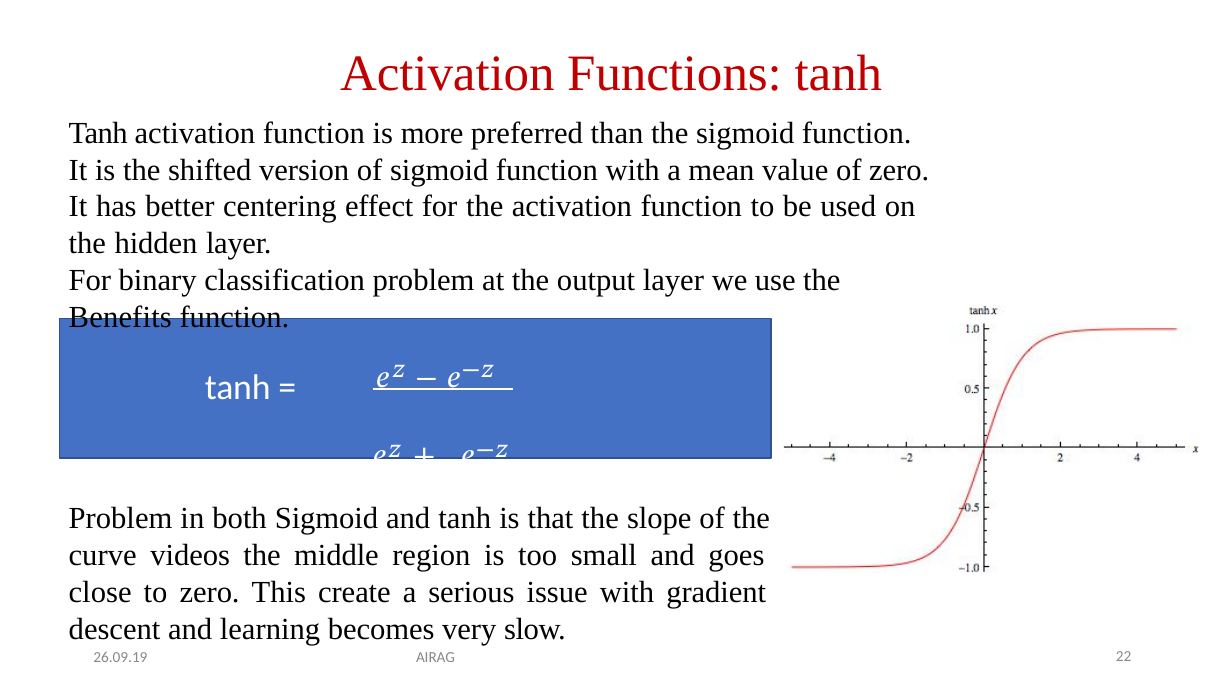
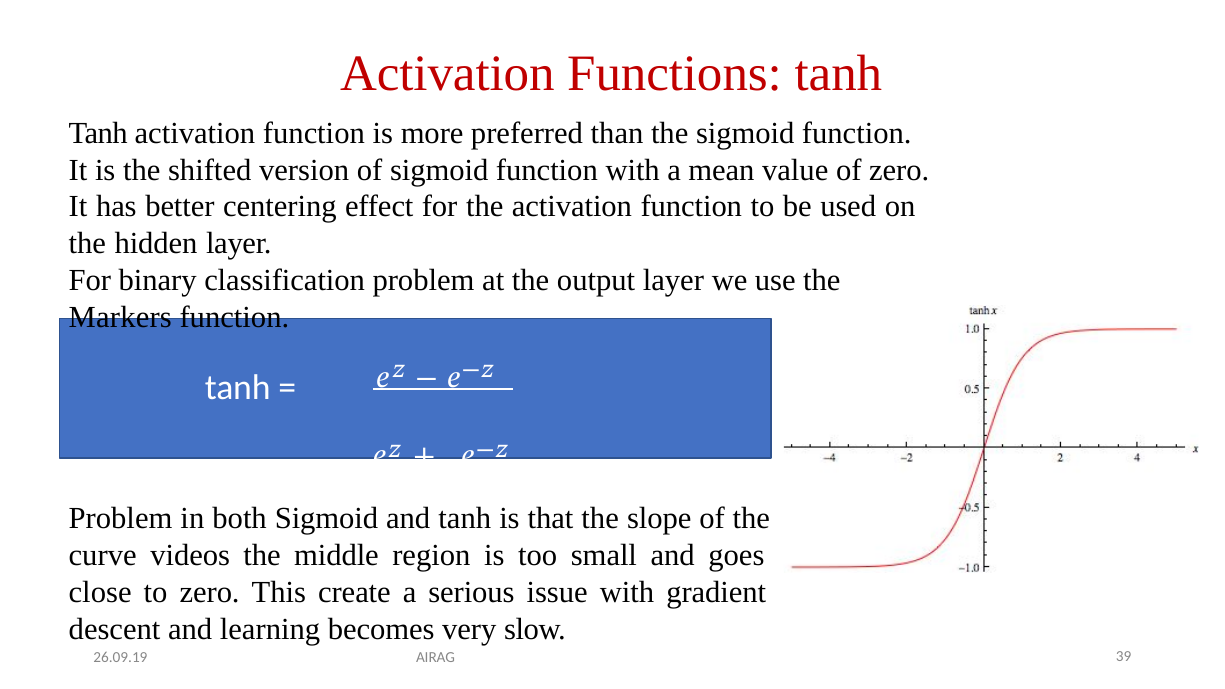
Benefits: Benefits -> Markers
22: 22 -> 39
